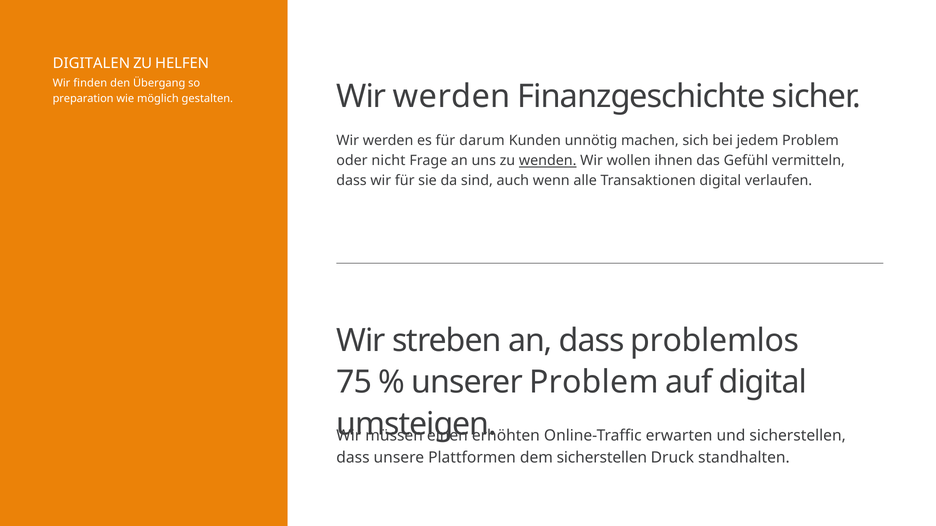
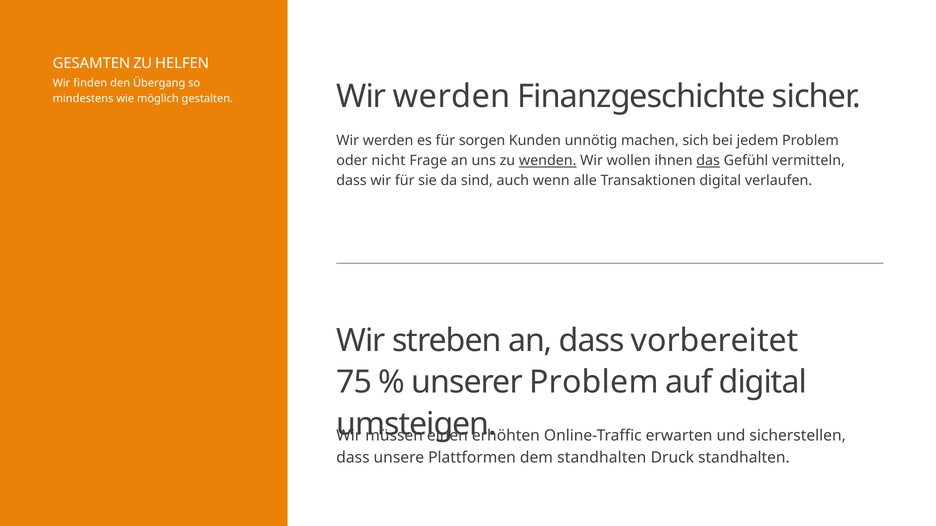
DIGITALEN: DIGITALEN -> GESAMTEN
preparation: preparation -> mindestens
darum: darum -> sorgen
das underline: none -> present
problemlos: problemlos -> vorbereitet
dem sicherstellen: sicherstellen -> standhalten
